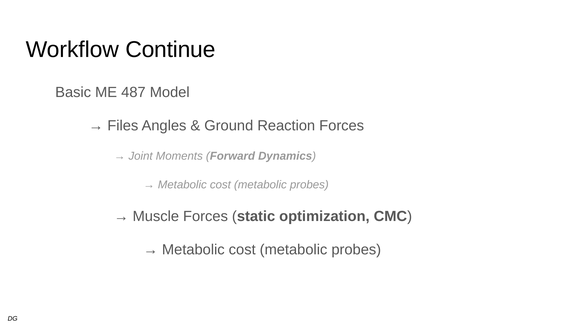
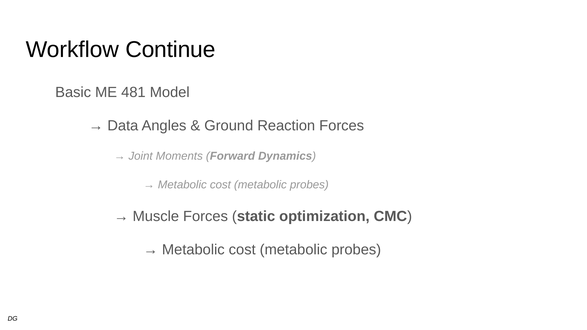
487: 487 -> 481
Files: Files -> Data
